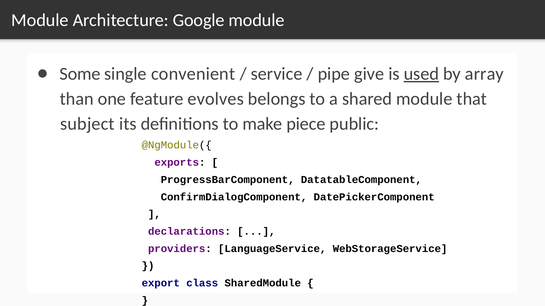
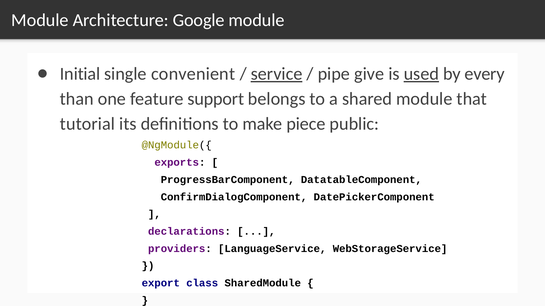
Some: Some -> Initial
service underline: none -> present
array: array -> every
evolves: evolves -> support
subject: subject -> tutorial
